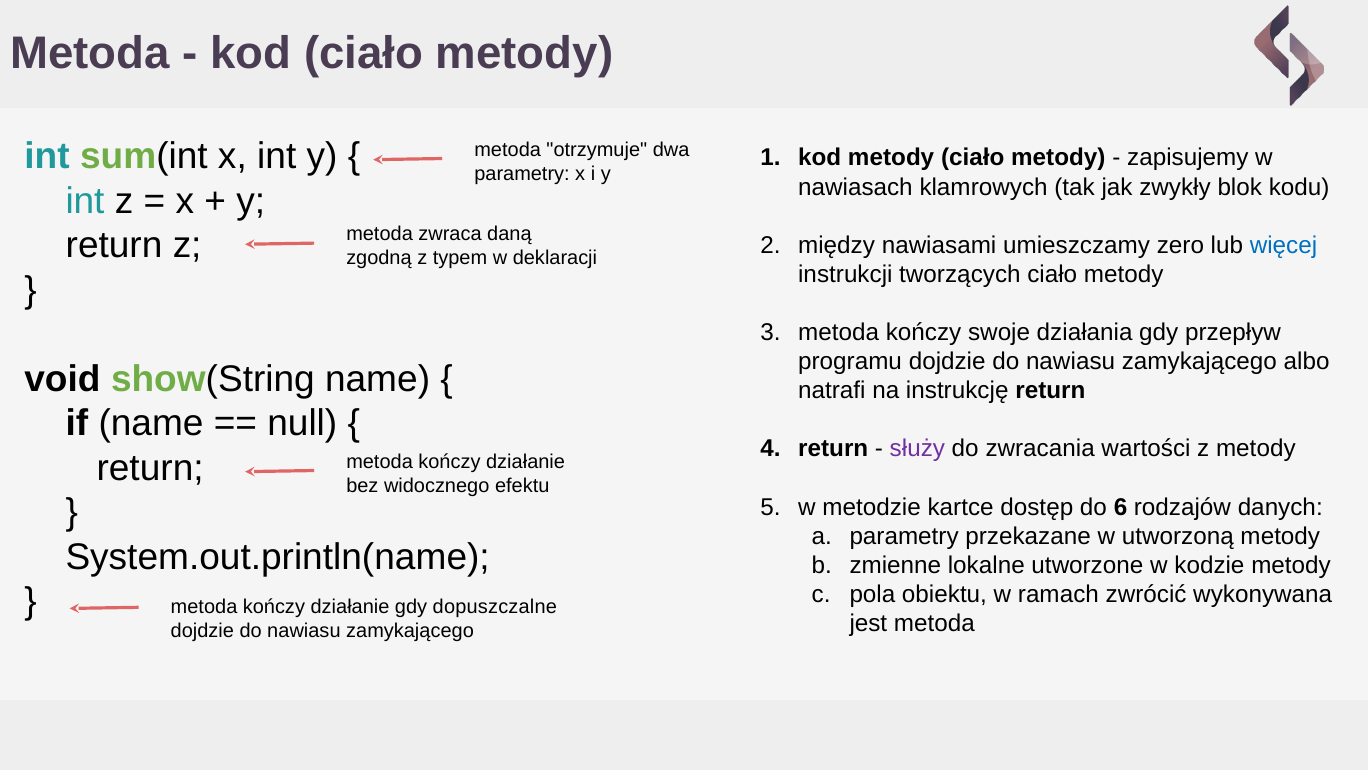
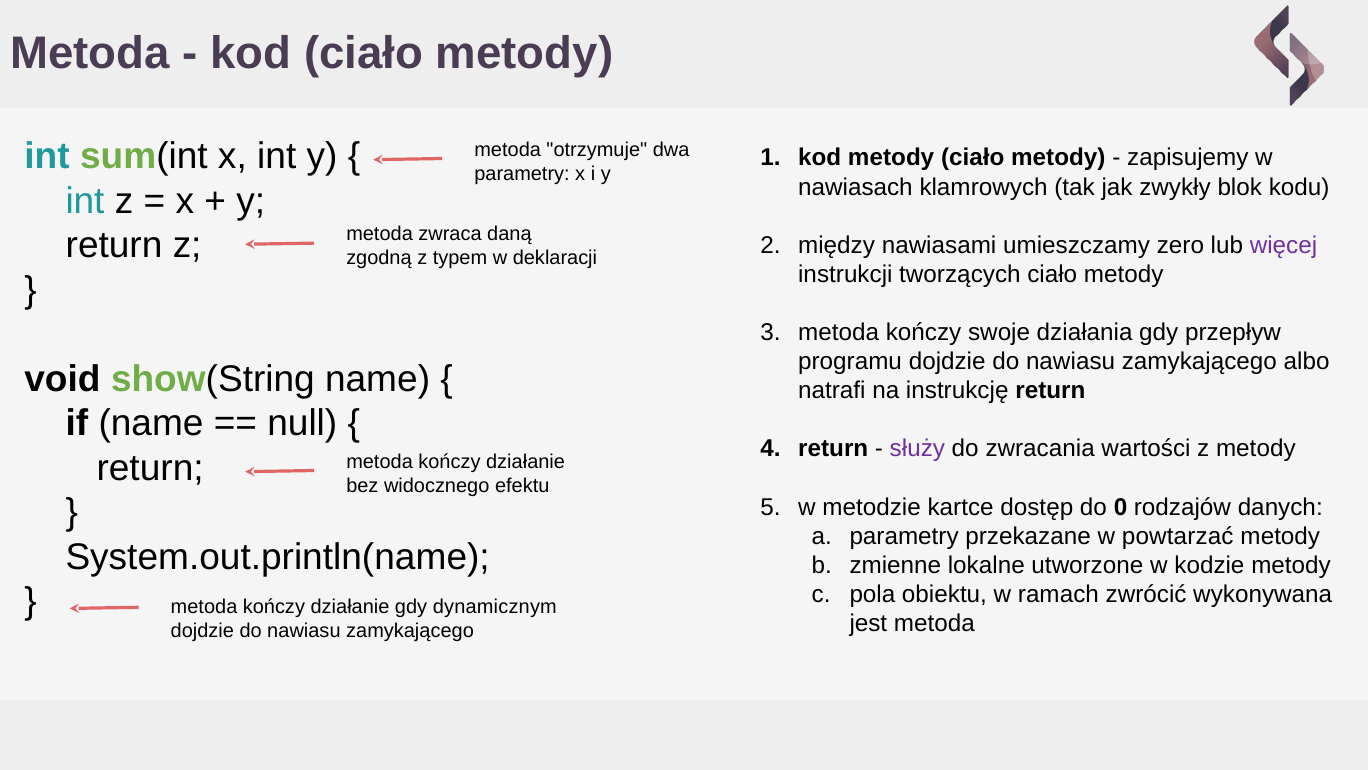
więcej colour: blue -> purple
6: 6 -> 0
utworzoną: utworzoną -> powtarzać
dopuszczalne: dopuszczalne -> dynamicznym
